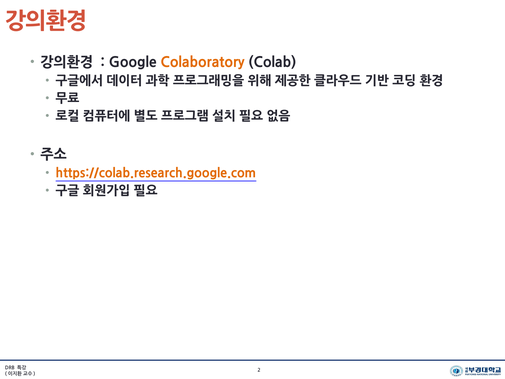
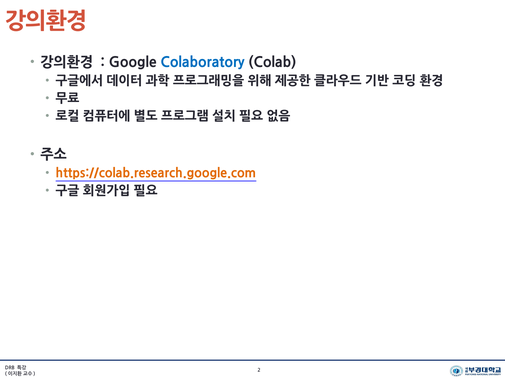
Colaboratory colour: orange -> blue
